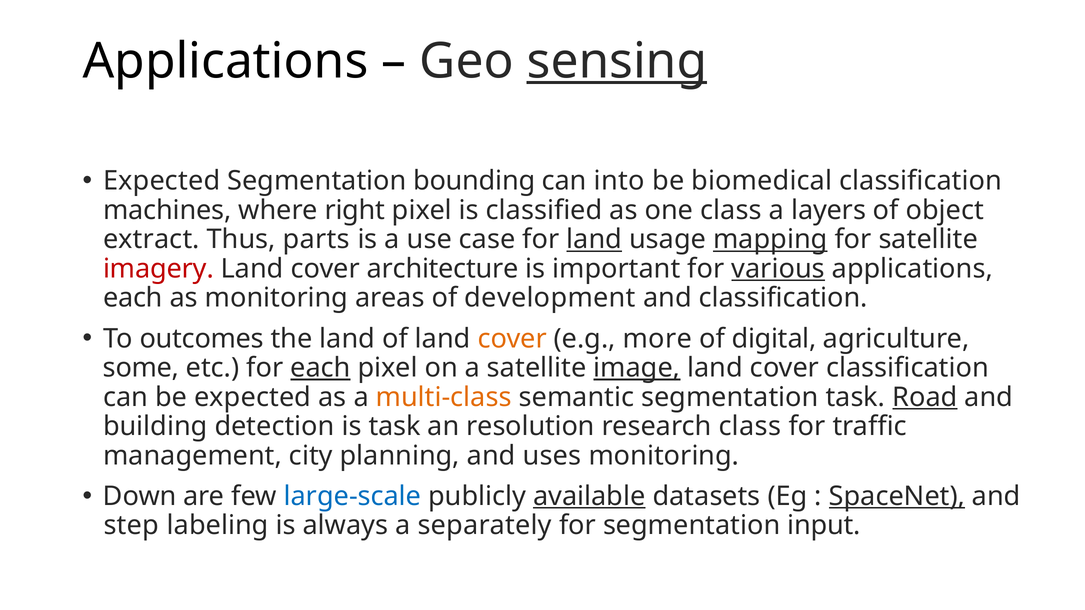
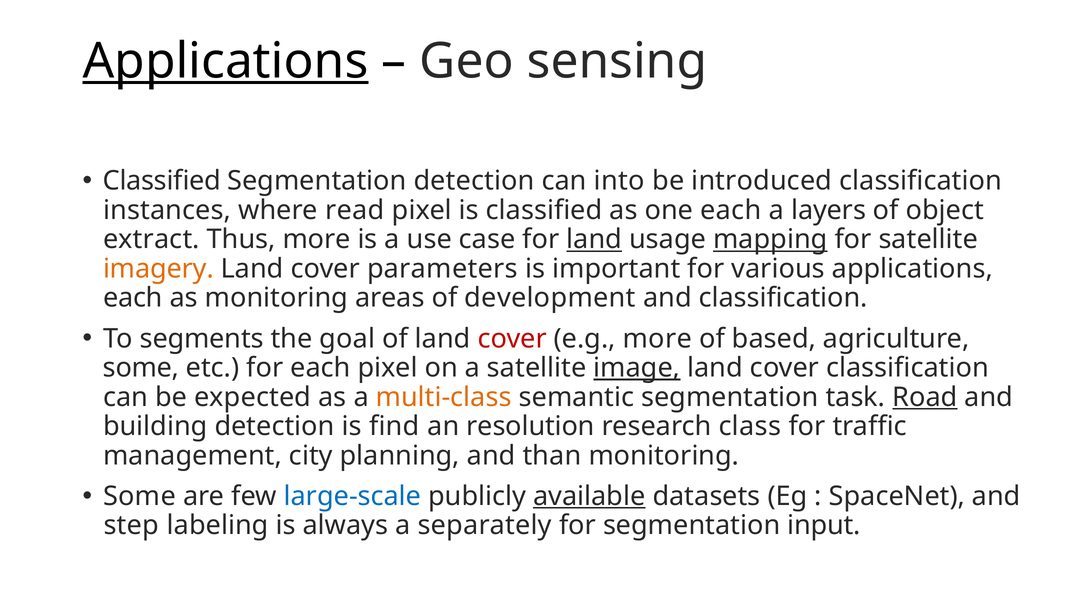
Applications at (226, 61) underline: none -> present
sensing underline: present -> none
Expected at (162, 181): Expected -> Classified
Segmentation bounding: bounding -> detection
biomedical: biomedical -> introduced
machines: machines -> instances
right: right -> read
one class: class -> each
Thus parts: parts -> more
imagery colour: red -> orange
architecture: architecture -> parameters
various underline: present -> none
outcomes: outcomes -> segments
the land: land -> goal
cover at (512, 339) colour: orange -> red
digital: digital -> based
each at (321, 368) underline: present -> none
is task: task -> find
uses: uses -> than
Down at (140, 496): Down -> Some
SpaceNet underline: present -> none
